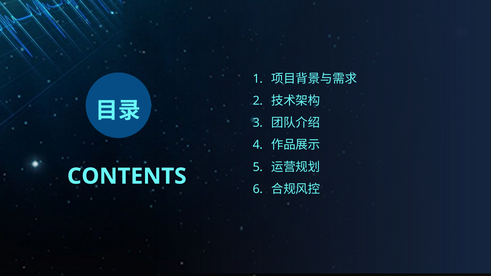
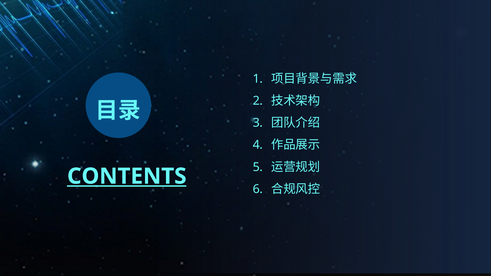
CONTENTS underline: none -> present
